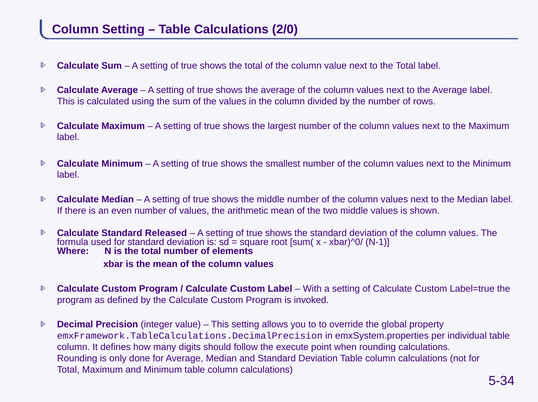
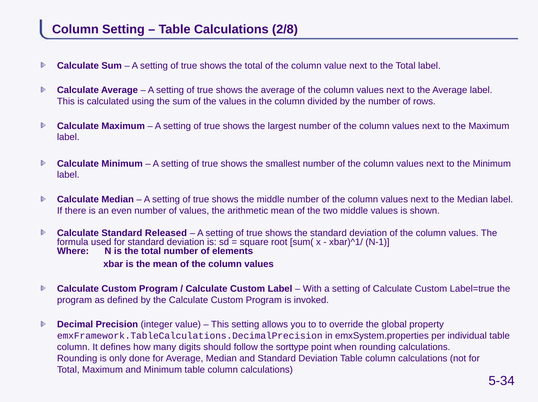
2/0: 2/0 -> 2/8
xbar)^0/: xbar)^0/ -> xbar)^1/
execute: execute -> sorttype
